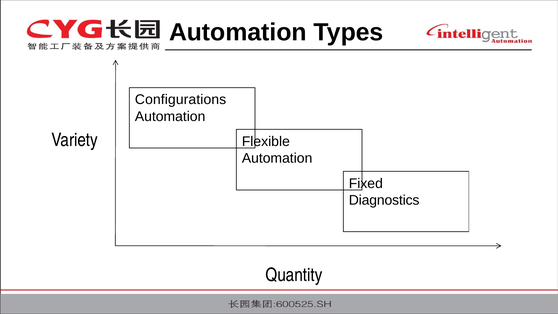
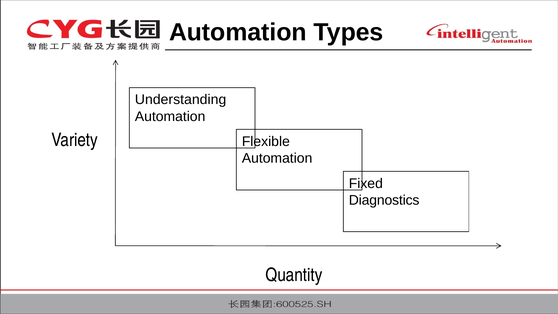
Configurations: Configurations -> Understanding
